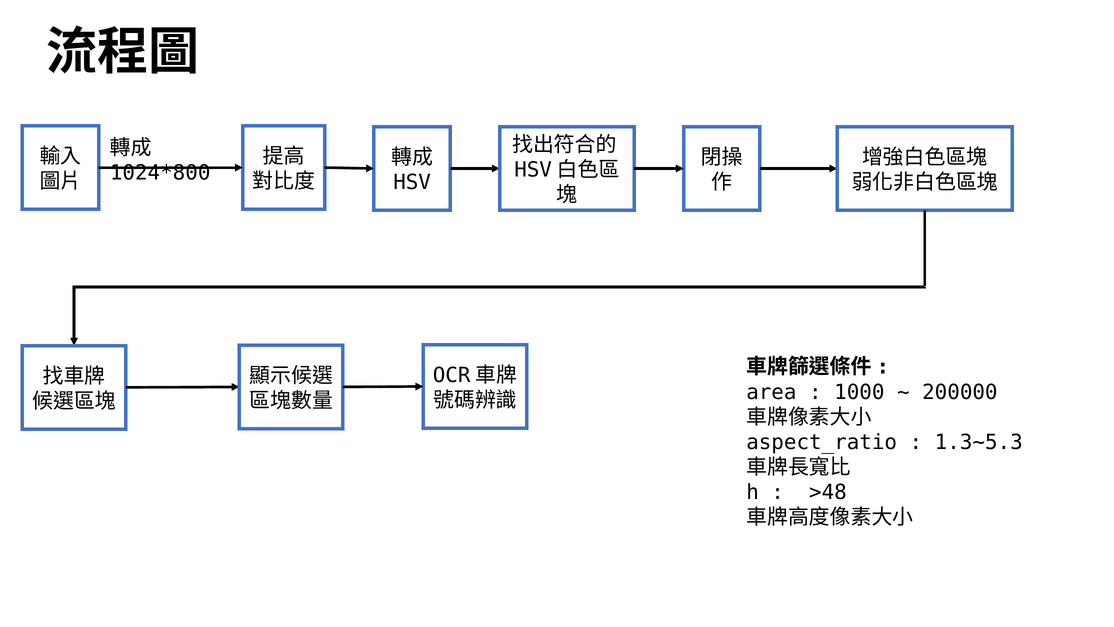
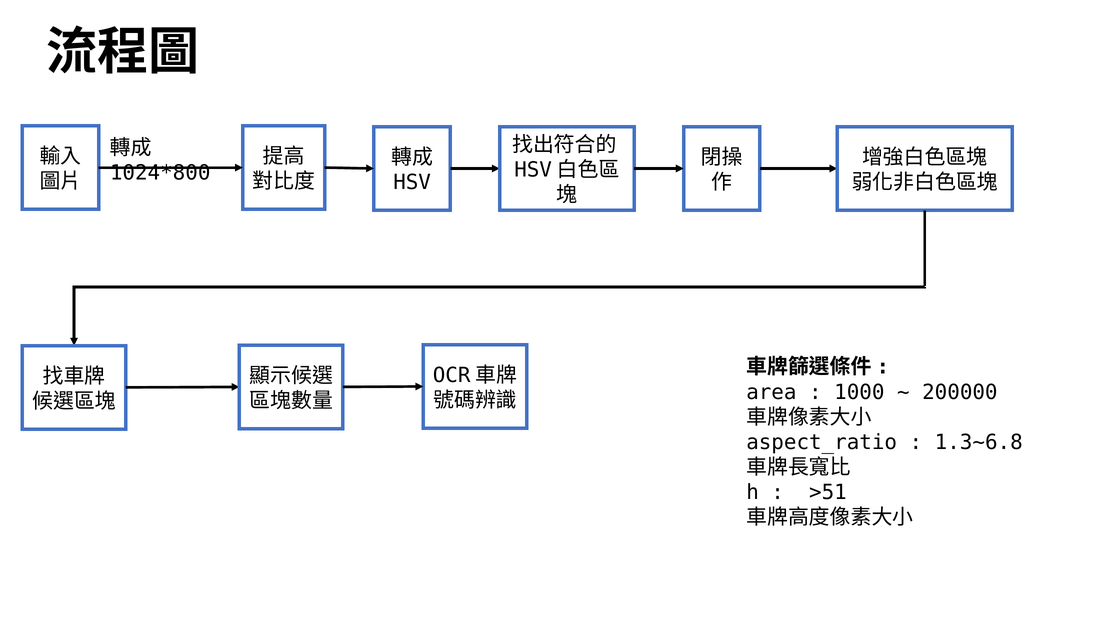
1.3~5.3: 1.3~5.3 -> 1.3~6.8
>48: >48 -> >51
